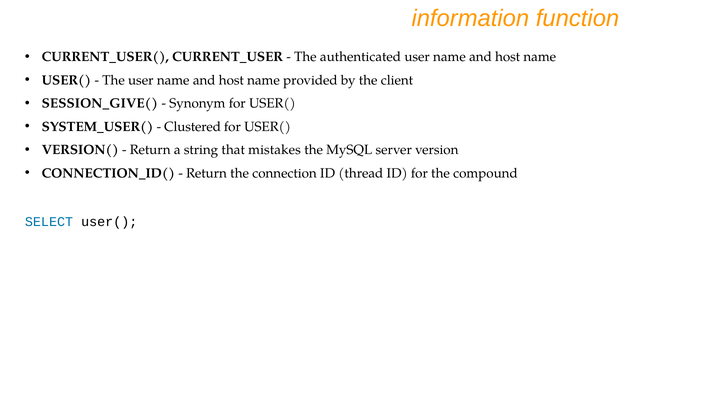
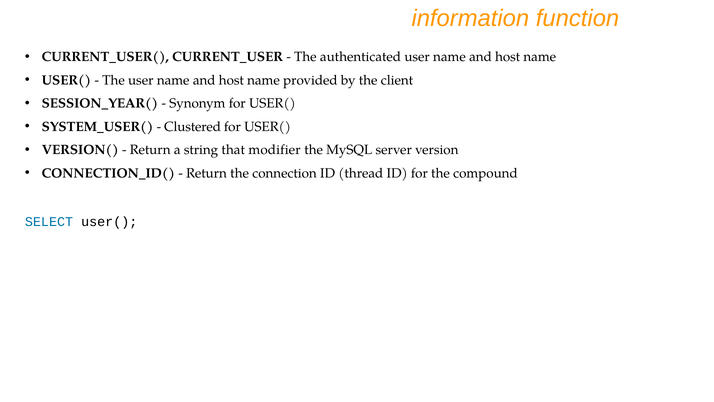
SESSION_GIVE(: SESSION_GIVE( -> SESSION_YEAR(
mistakes: mistakes -> modifier
